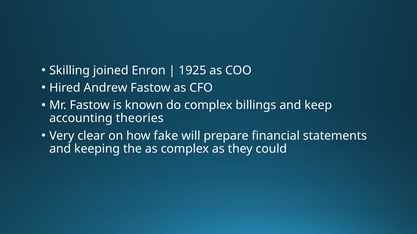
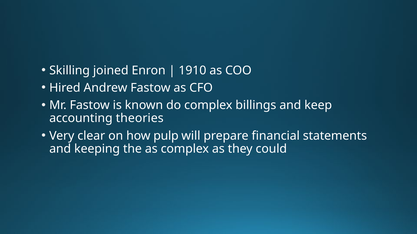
1925: 1925 -> 1910
fake: fake -> pulp
